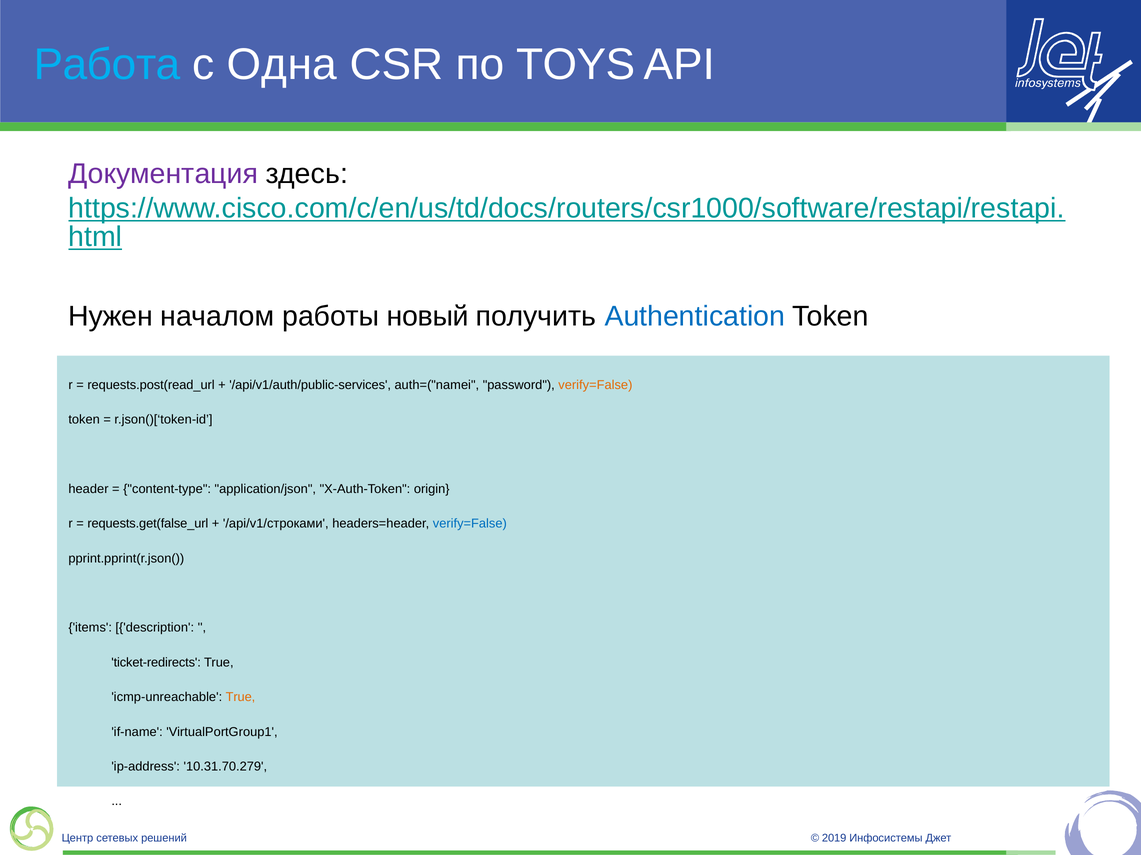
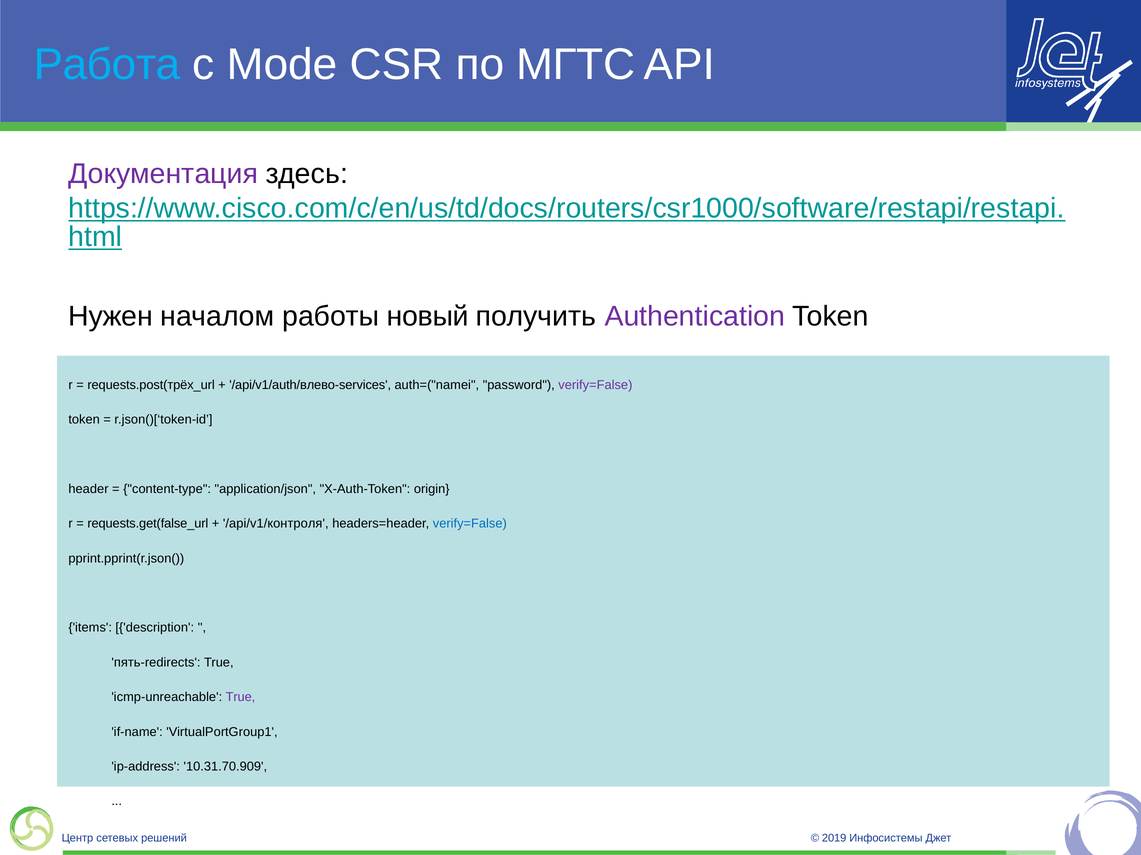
Одна: Одна -> Mode
TOYS: TOYS -> МГТС
Authentication colour: blue -> purple
requests.post(read_url: requests.post(read_url -> requests.post(трёх_url
/api/v1/auth/public-services: /api/v1/auth/public-services -> /api/v1/auth/влево-services
verify=False at (595, 385) colour: orange -> purple
/api/v1/строками: /api/v1/строками -> /api/v1/контроля
ticket-redirects: ticket-redirects -> пять-redirects
True at (240, 698) colour: orange -> purple
10.31.70.279: 10.31.70.279 -> 10.31.70.909
